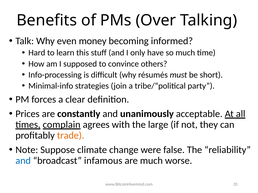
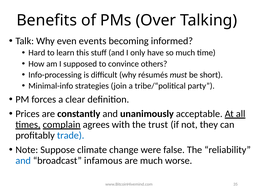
money: money -> events
large: large -> trust
trade colour: orange -> blue
